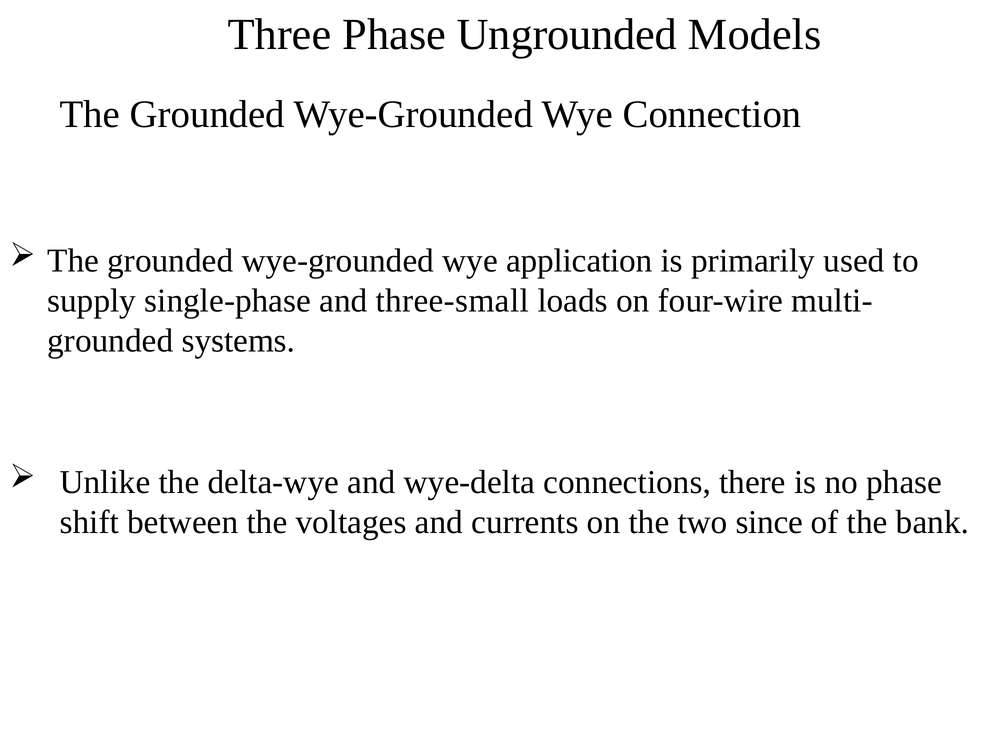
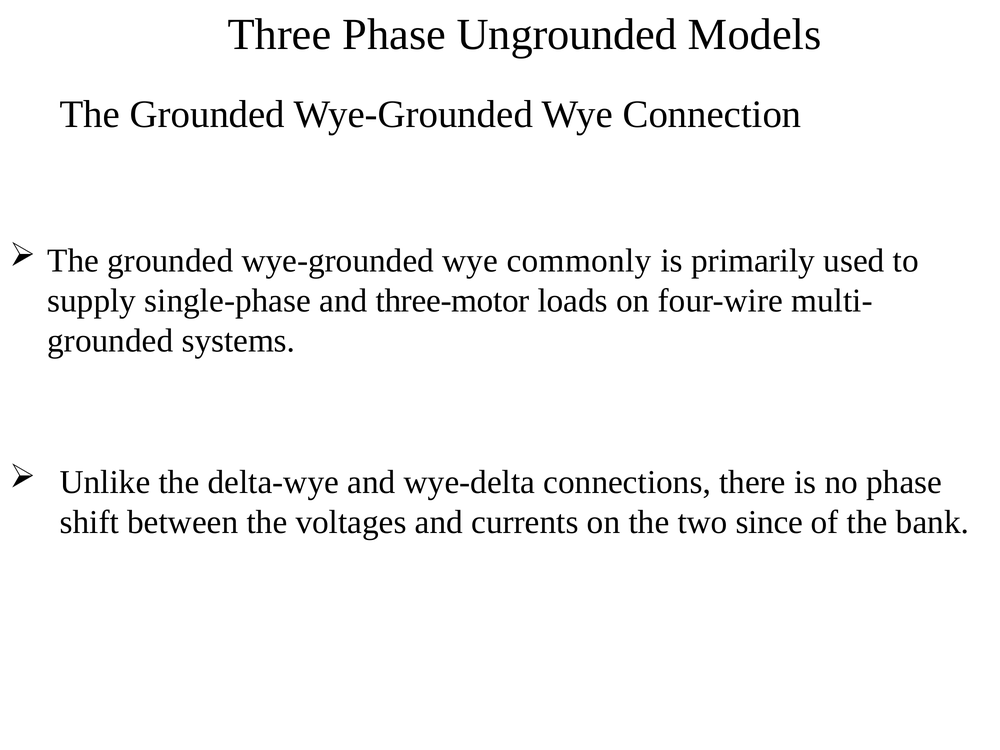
application: application -> commonly
three-small: three-small -> three-motor
